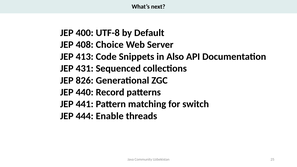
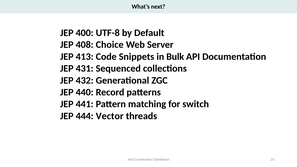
Also: Also -> Bulk
826: 826 -> 432
Enable: Enable -> Vector
